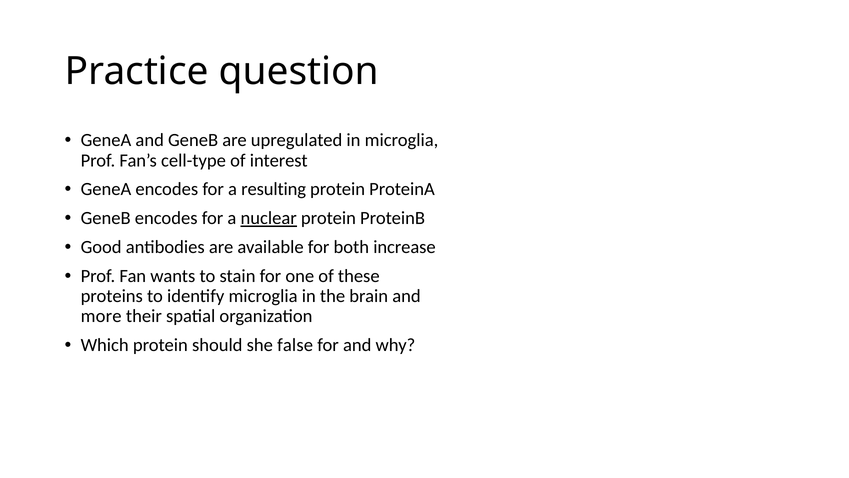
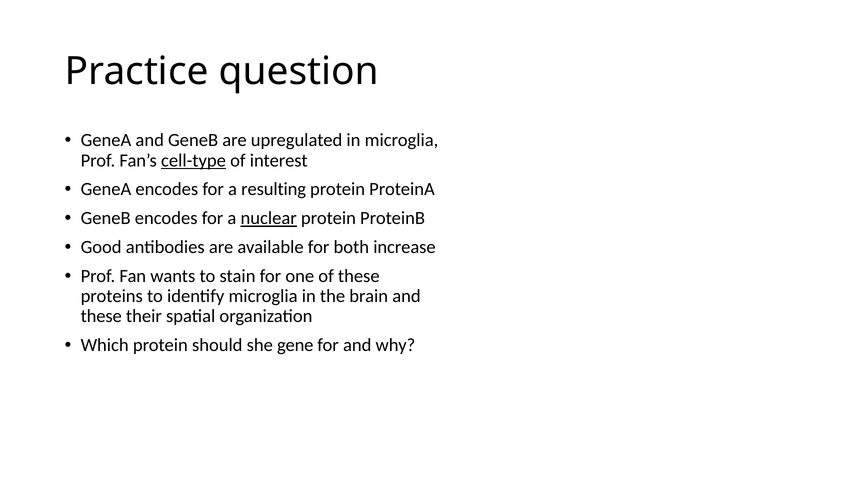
cell-type underline: none -> present
more at (101, 316): more -> these
false: false -> gene
